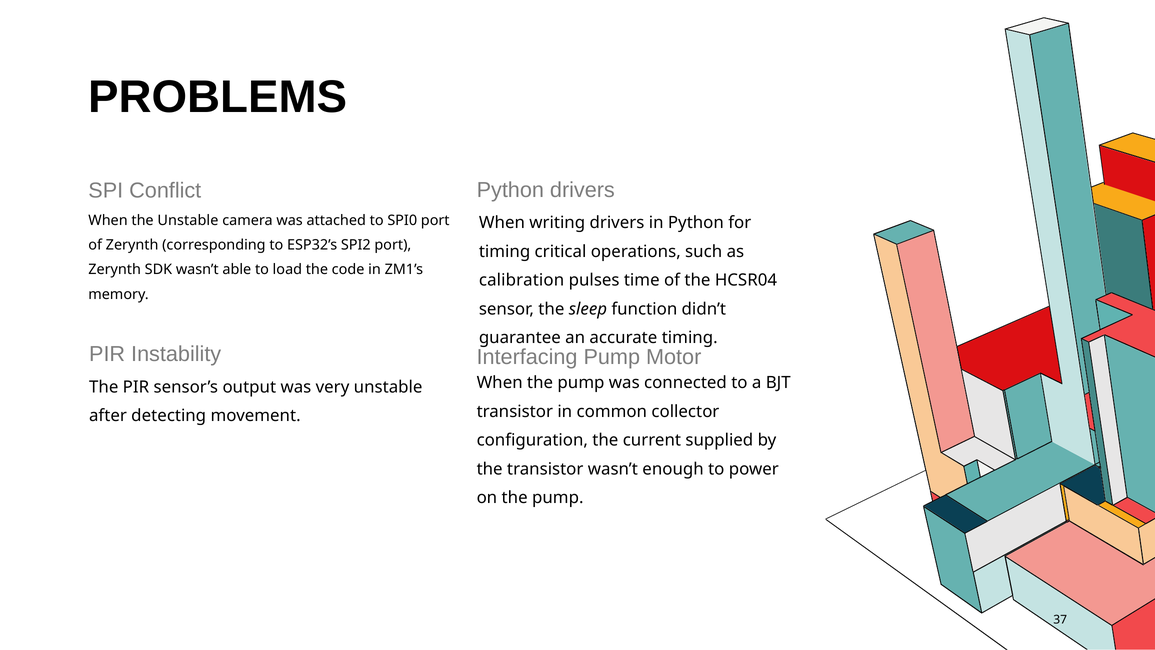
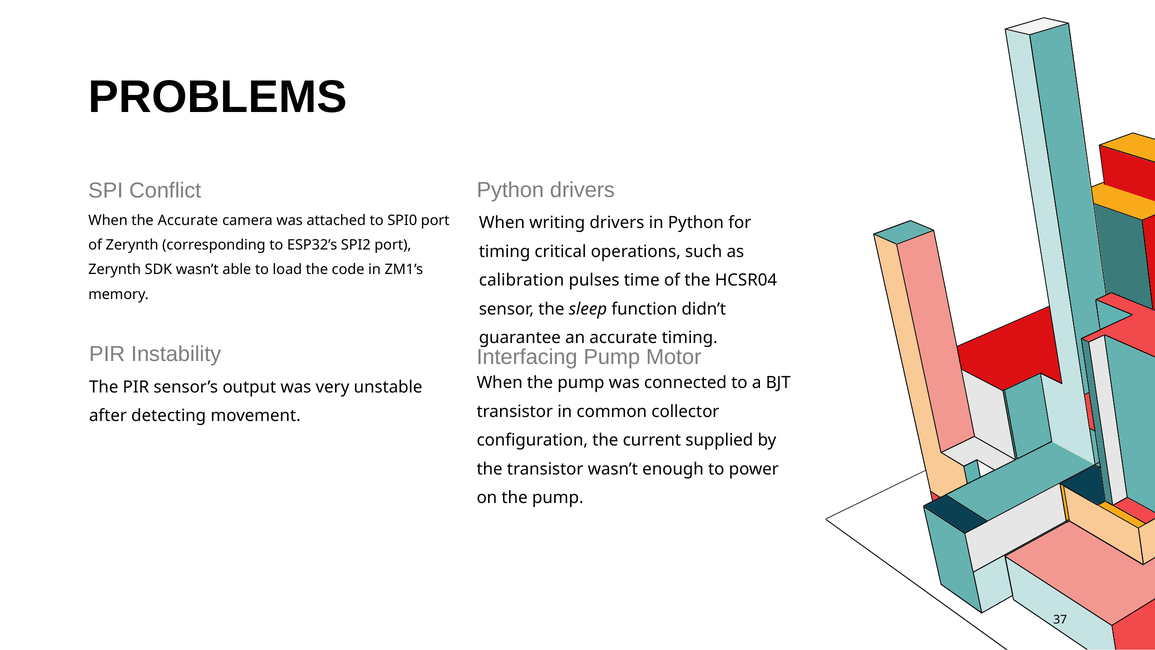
the Unstable: Unstable -> Accurate
